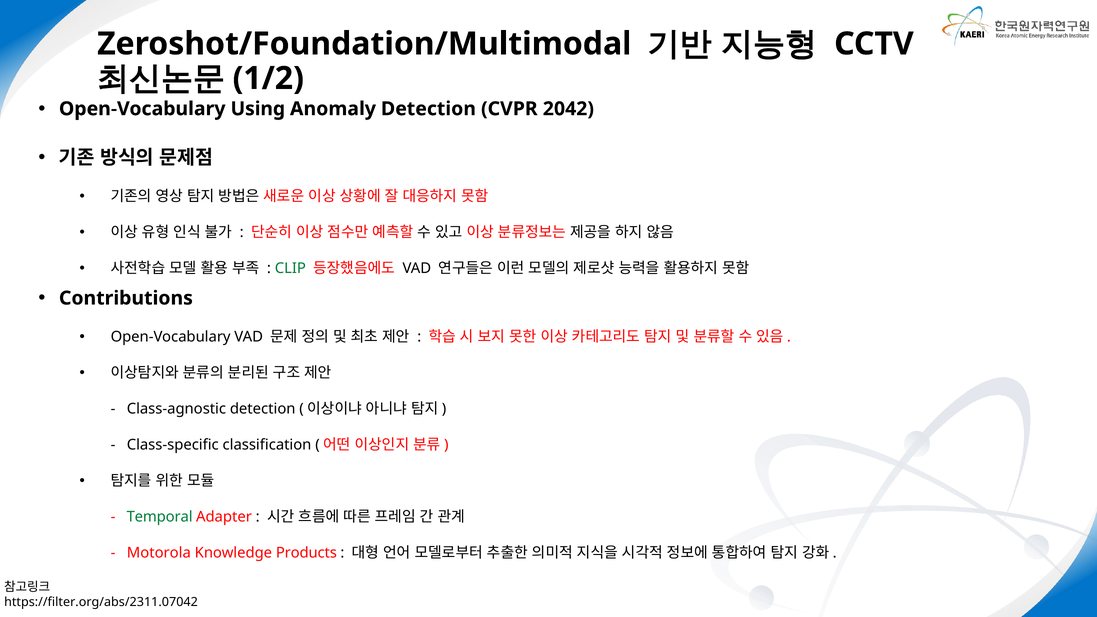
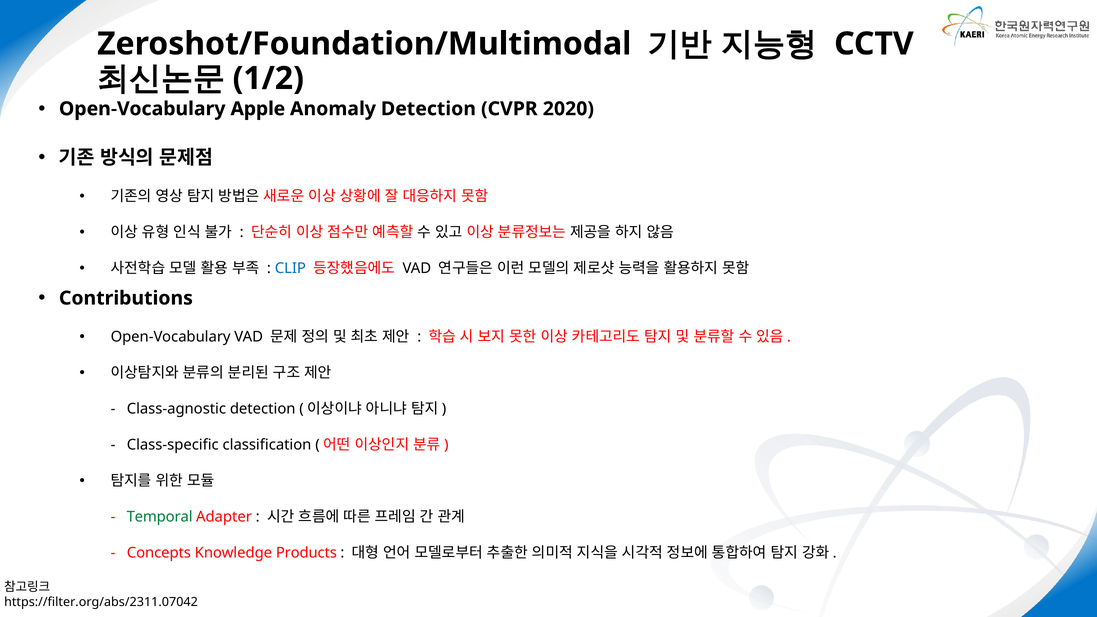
Using: Using -> Apple
2042: 2042 -> 2020
CLIP colour: green -> blue
Motorola: Motorola -> Concepts
